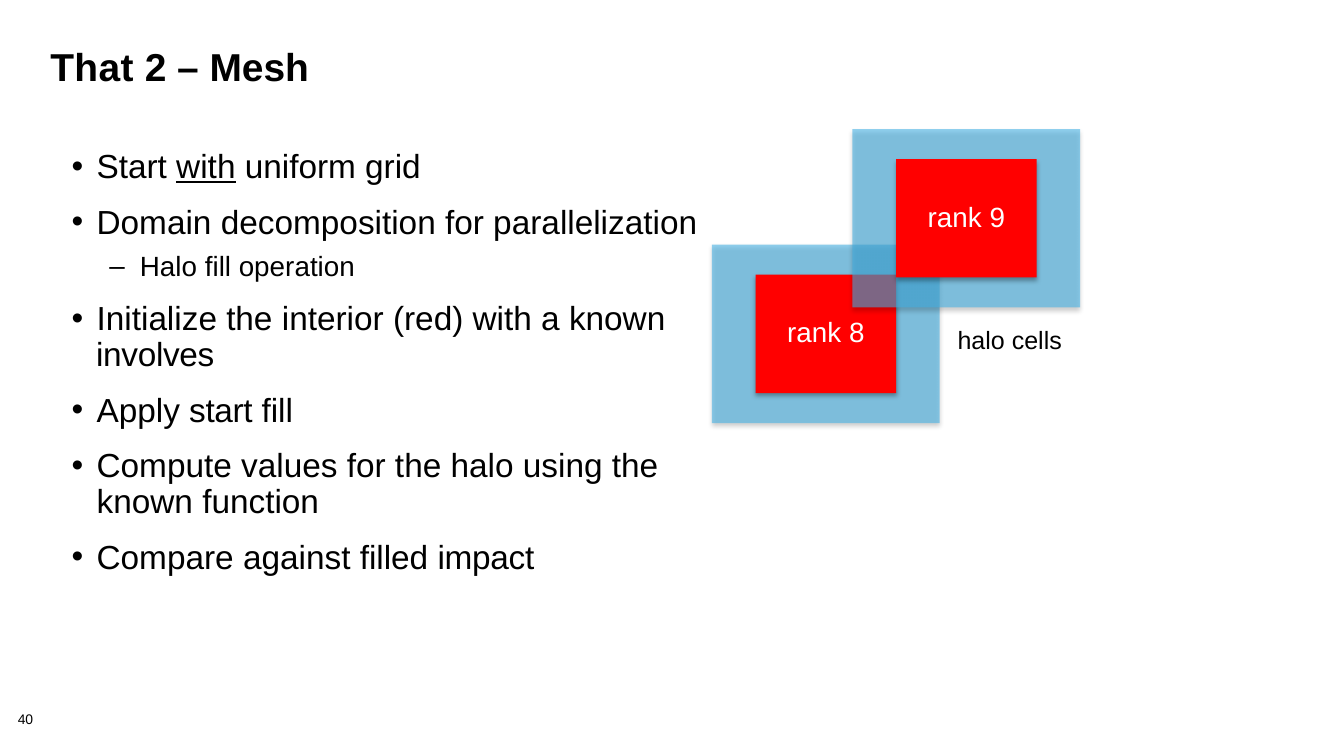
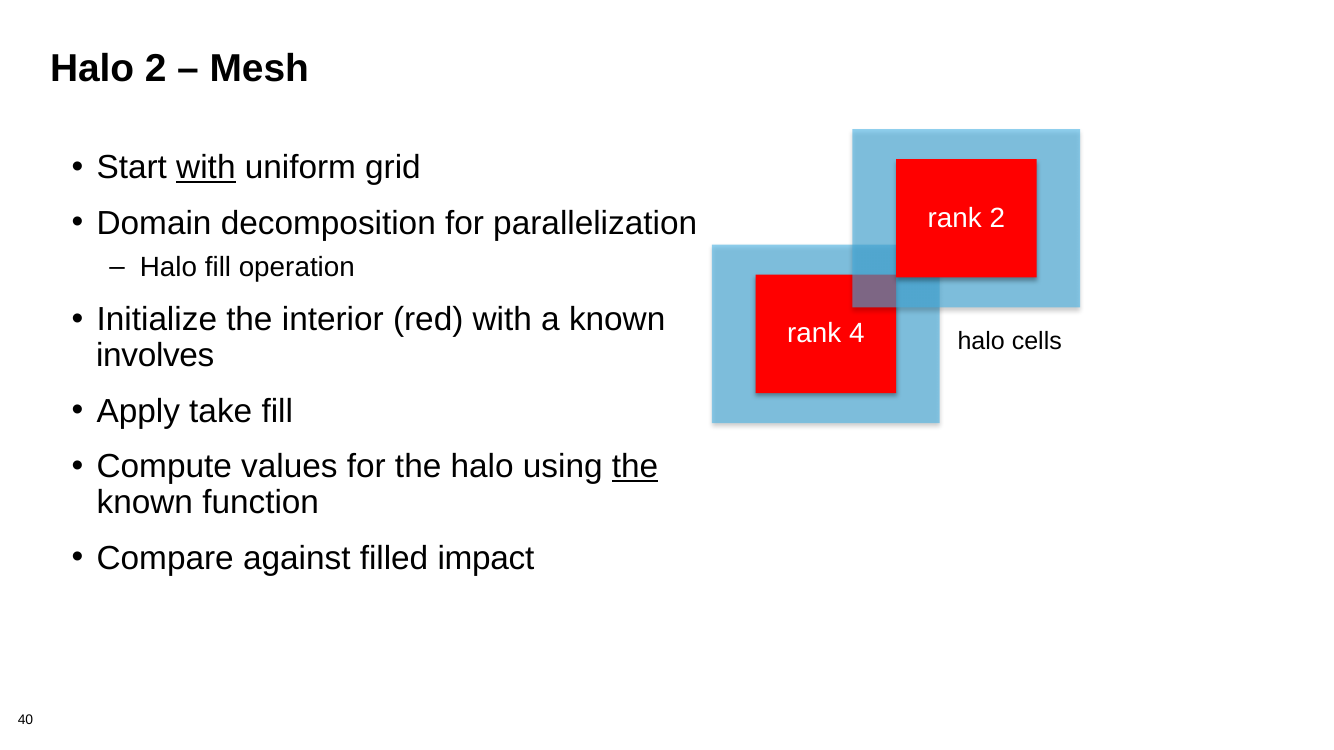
That at (92, 69): That -> Halo
rank 9: 9 -> 2
8: 8 -> 4
Apply start: start -> take
the at (635, 467) underline: none -> present
